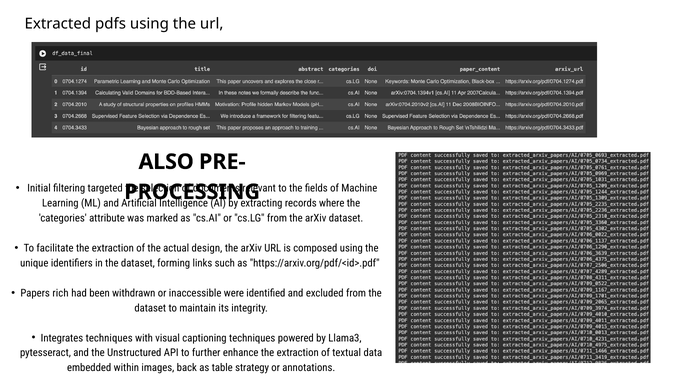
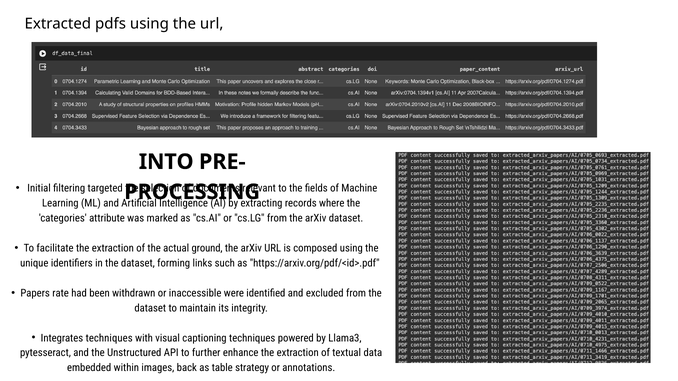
ALSO: ALSO -> INTO
design: design -> ground
rich: rich -> rate
